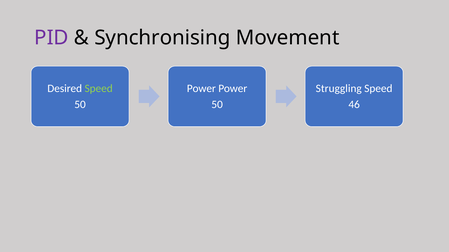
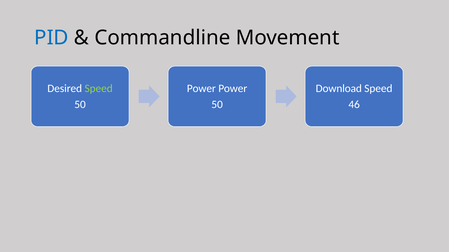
PID colour: purple -> blue
Synchronising: Synchronising -> Commandline
Struggling: Struggling -> Download
